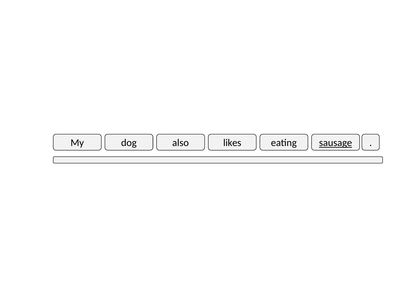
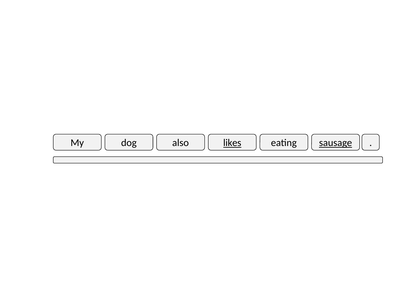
likes underline: none -> present
